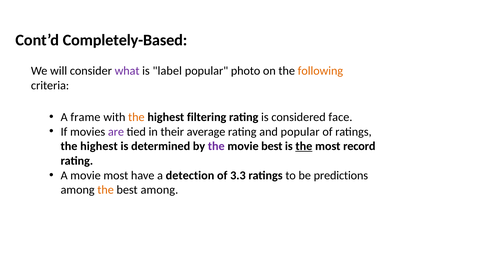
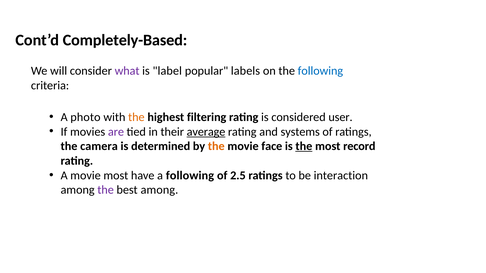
photo: photo -> labels
following at (320, 71) colour: orange -> blue
frame: frame -> photo
face: face -> user
average underline: none -> present
and popular: popular -> systems
highest at (99, 146): highest -> camera
the at (216, 146) colour: purple -> orange
movie best: best -> face
a detection: detection -> following
3.3: 3.3 -> 2.5
predictions: predictions -> interaction
the at (106, 190) colour: orange -> purple
